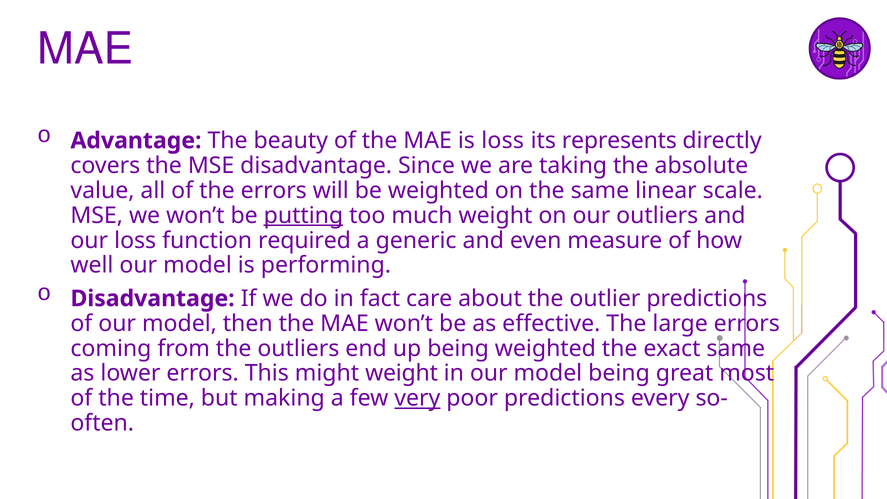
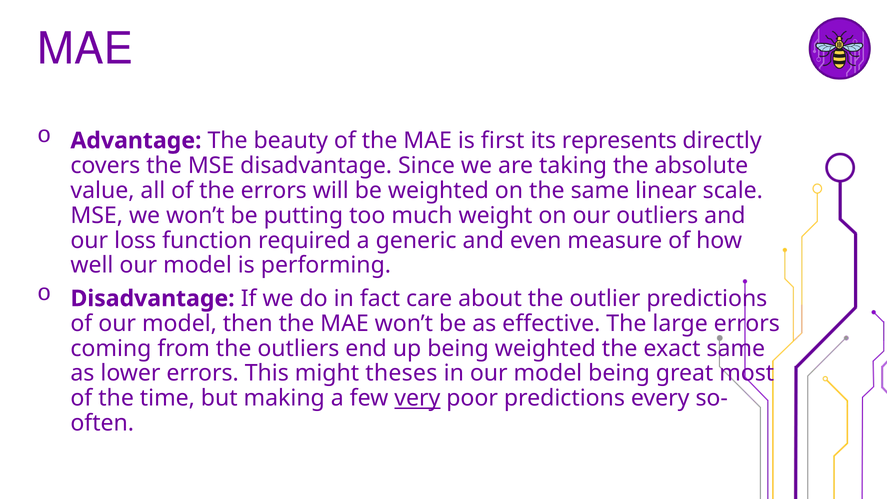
is loss: loss -> first
putting underline: present -> none
might weight: weight -> theses
